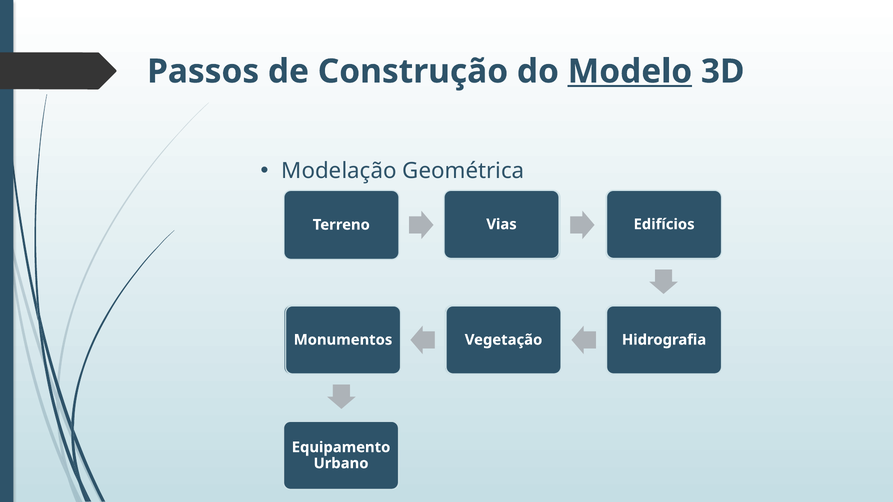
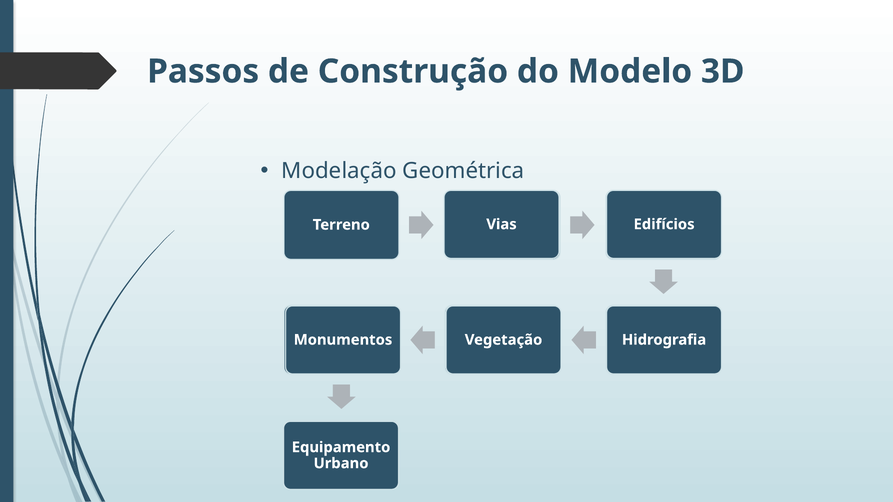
Modelo underline: present -> none
